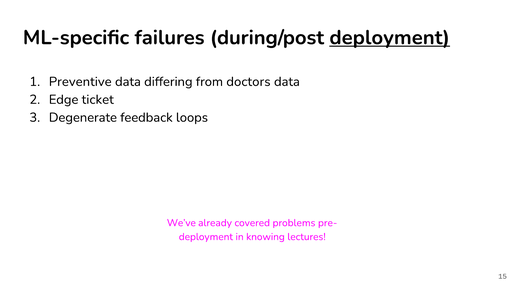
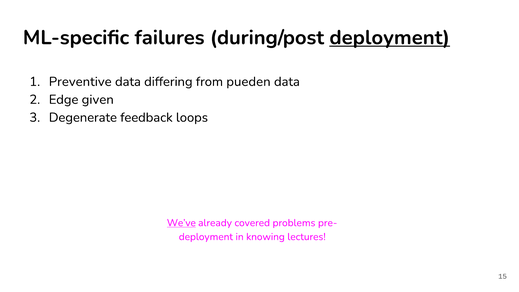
doctors: doctors -> pueden
ticket: ticket -> given
We’ve underline: none -> present
